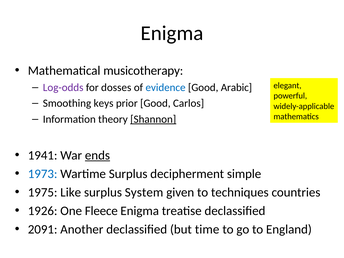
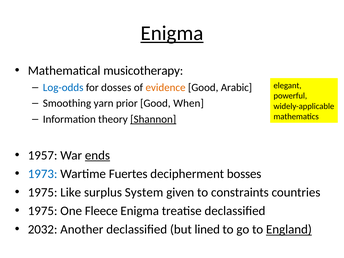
Enigma at (172, 33) underline: none -> present
Log-odds colour: purple -> blue
evidence colour: blue -> orange
keys: keys -> yarn
Carlos: Carlos -> When
1941: 1941 -> 1957
Wartime Surplus: Surplus -> Fuertes
simple: simple -> bosses
techniques: techniques -> constraints
1926 at (43, 211): 1926 -> 1975
2091: 2091 -> 2032
time: time -> lined
England underline: none -> present
